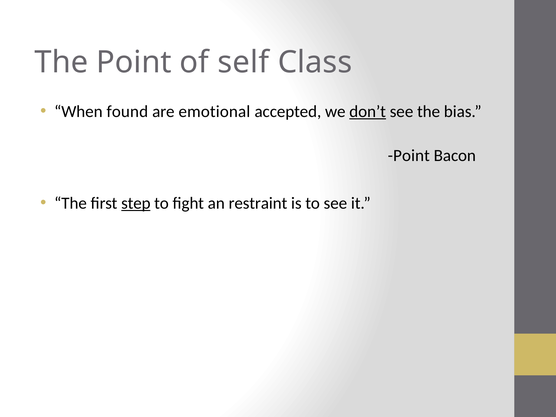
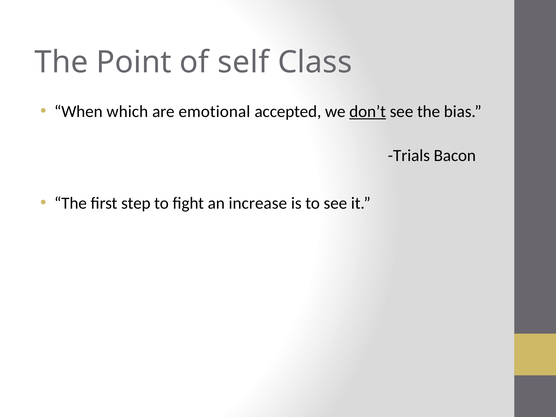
found: found -> which
Point at (409, 156): Point -> Trials
step underline: present -> none
restraint: restraint -> increase
